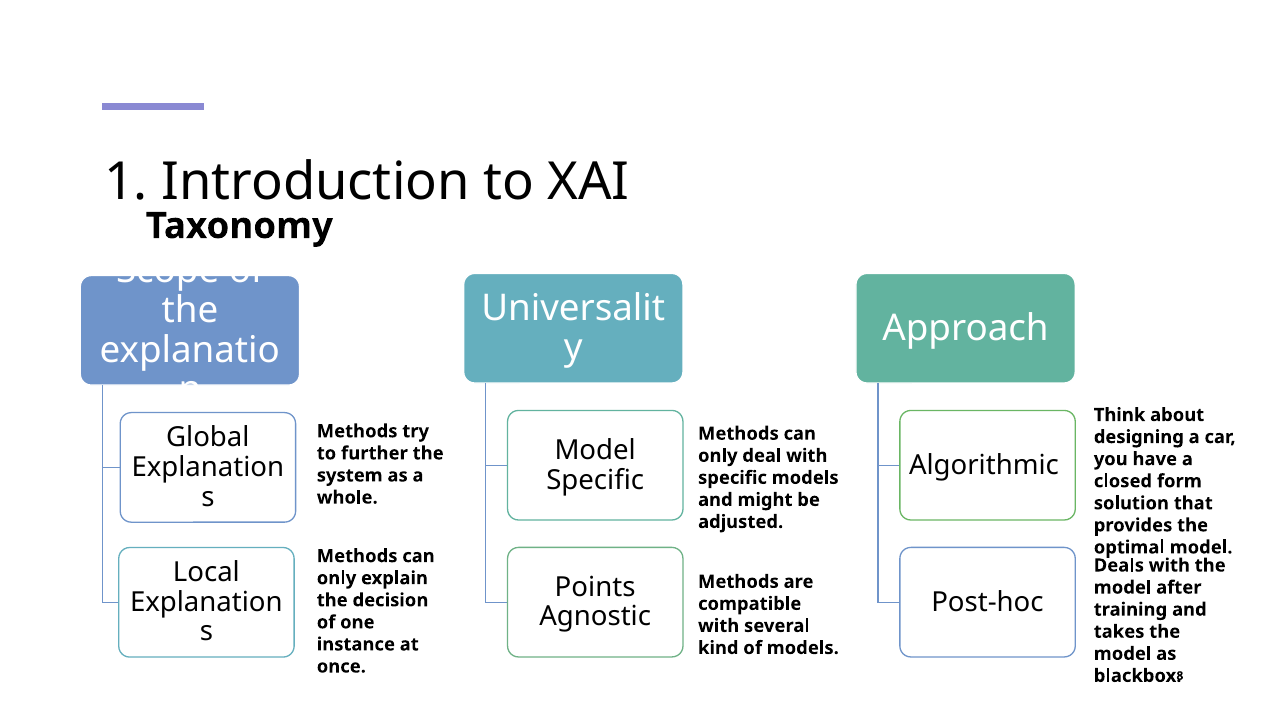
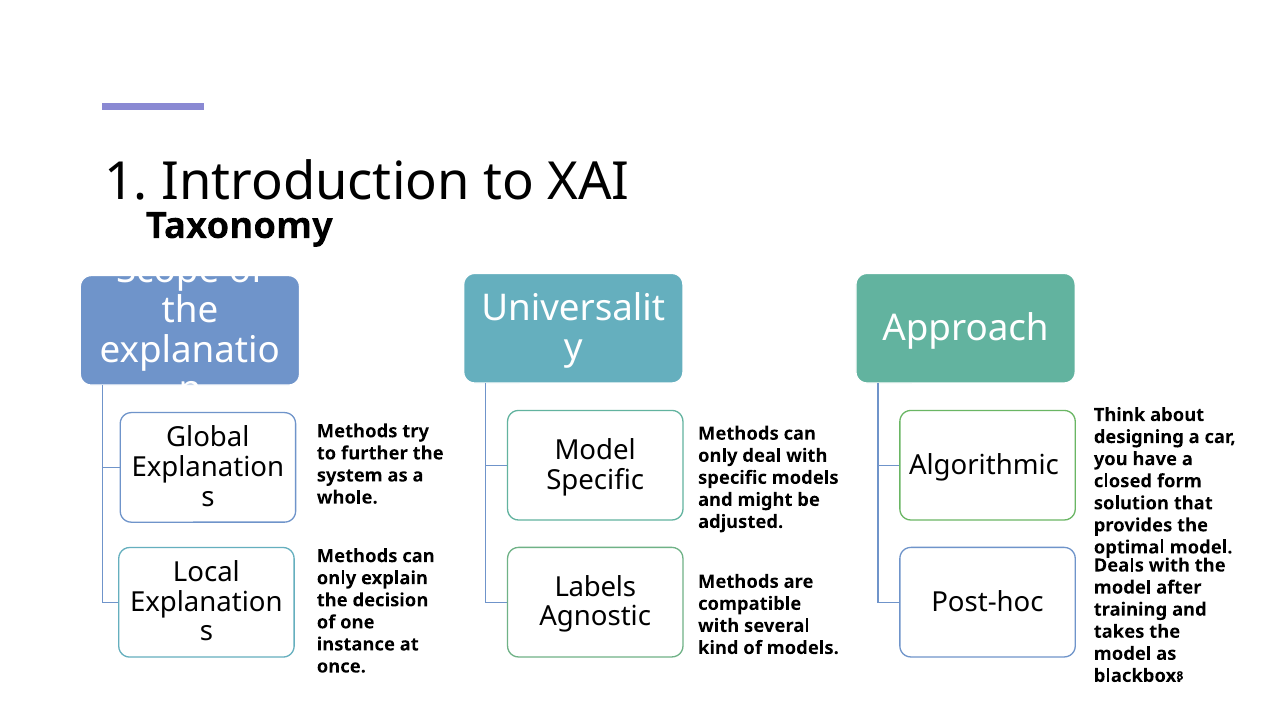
Points: Points -> Labels
